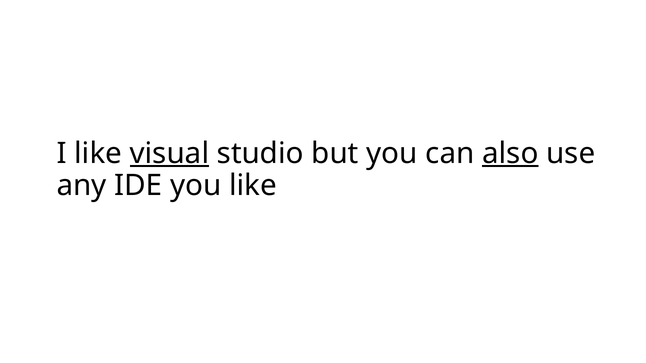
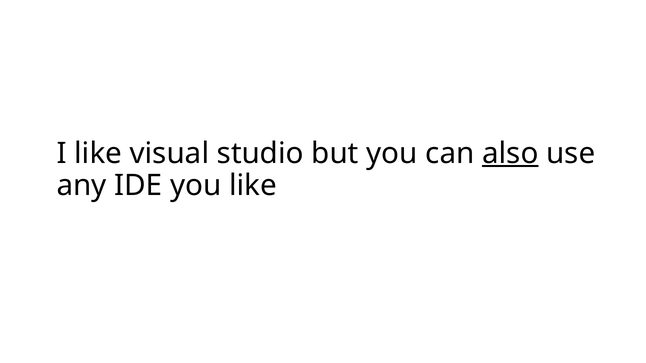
visual underline: present -> none
